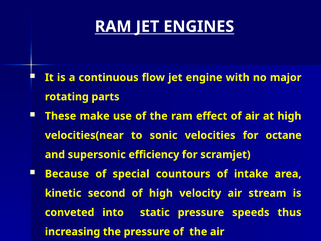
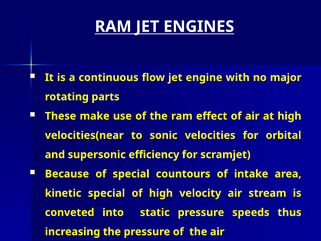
octane: octane -> orbital
kinetic second: second -> special
